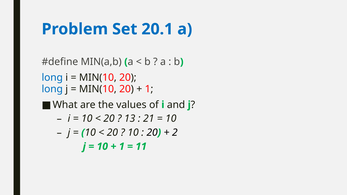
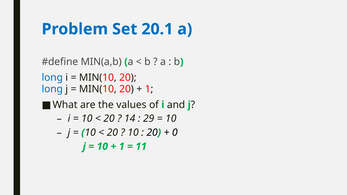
13: 13 -> 14
21: 21 -> 29
2: 2 -> 0
